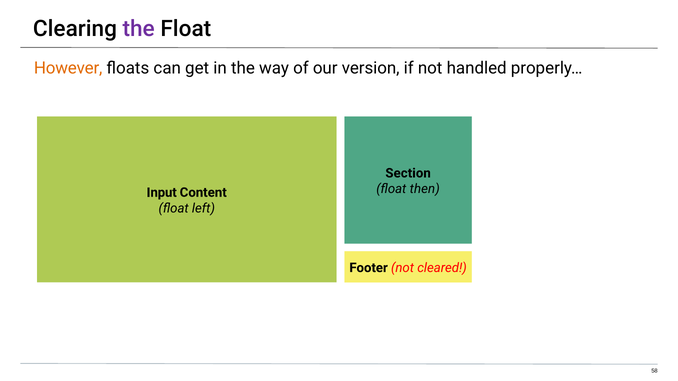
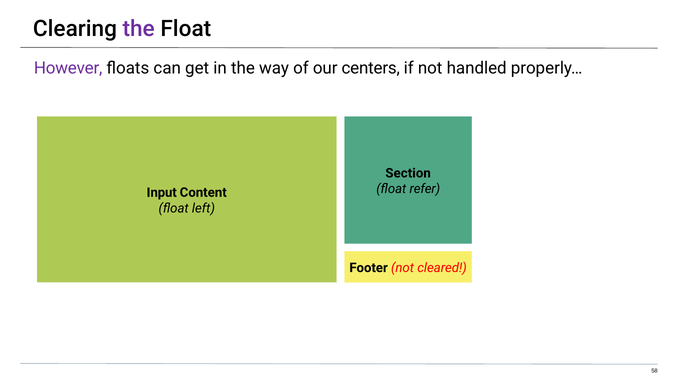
However colour: orange -> purple
version: version -> centers
then: then -> refer
